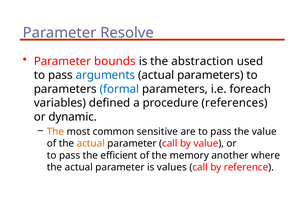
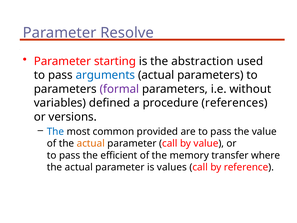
bounds: bounds -> starting
formal colour: blue -> purple
foreach: foreach -> without
dynamic: dynamic -> versions
The at (55, 131) colour: orange -> blue
sensitive: sensitive -> provided
another: another -> transfer
